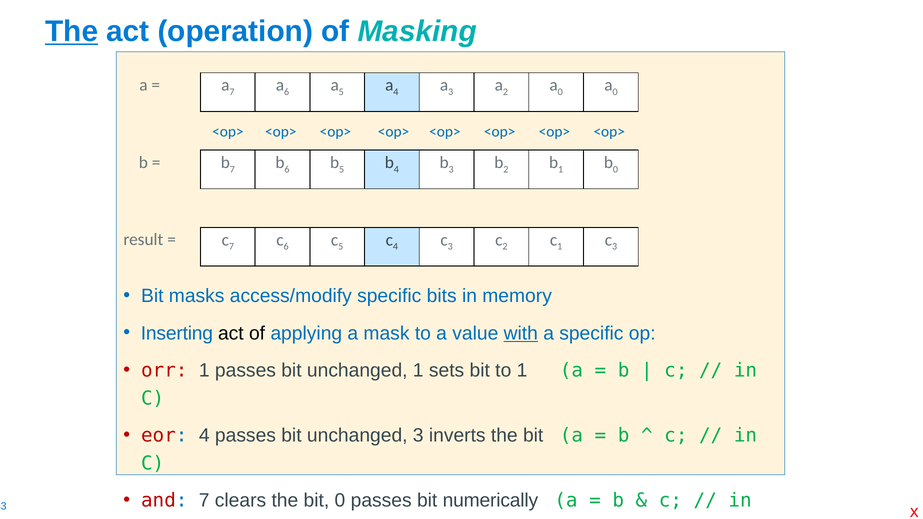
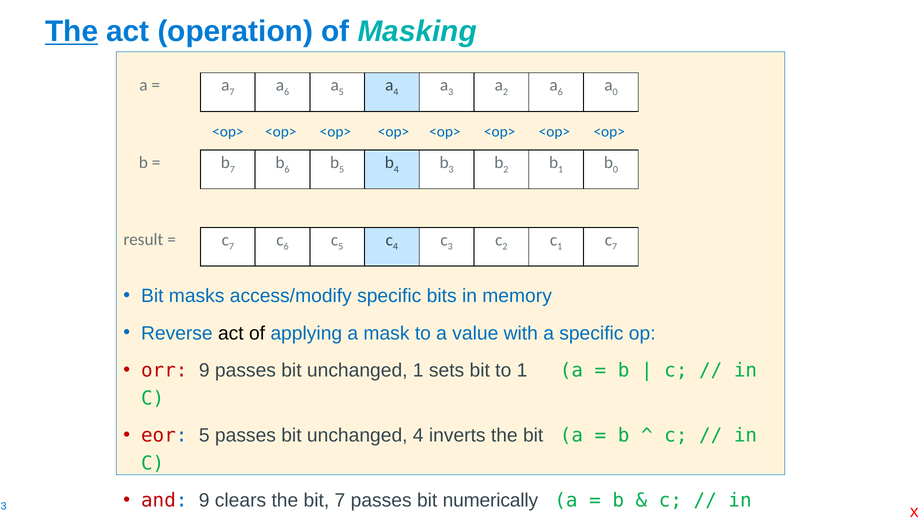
0 at (560, 92): 0 -> 6
1 c 3: 3 -> 7
Inserting: Inserting -> Reverse
with underline: present -> none
orr 1: 1 -> 9
eor 4: 4 -> 5
unchanged 3: 3 -> 4
and 7: 7 -> 9
bit 0: 0 -> 7
